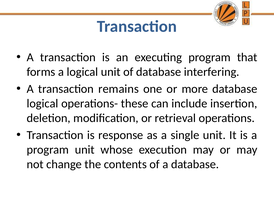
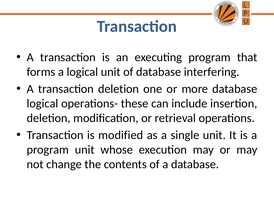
transaction remains: remains -> deletion
response: response -> modified
